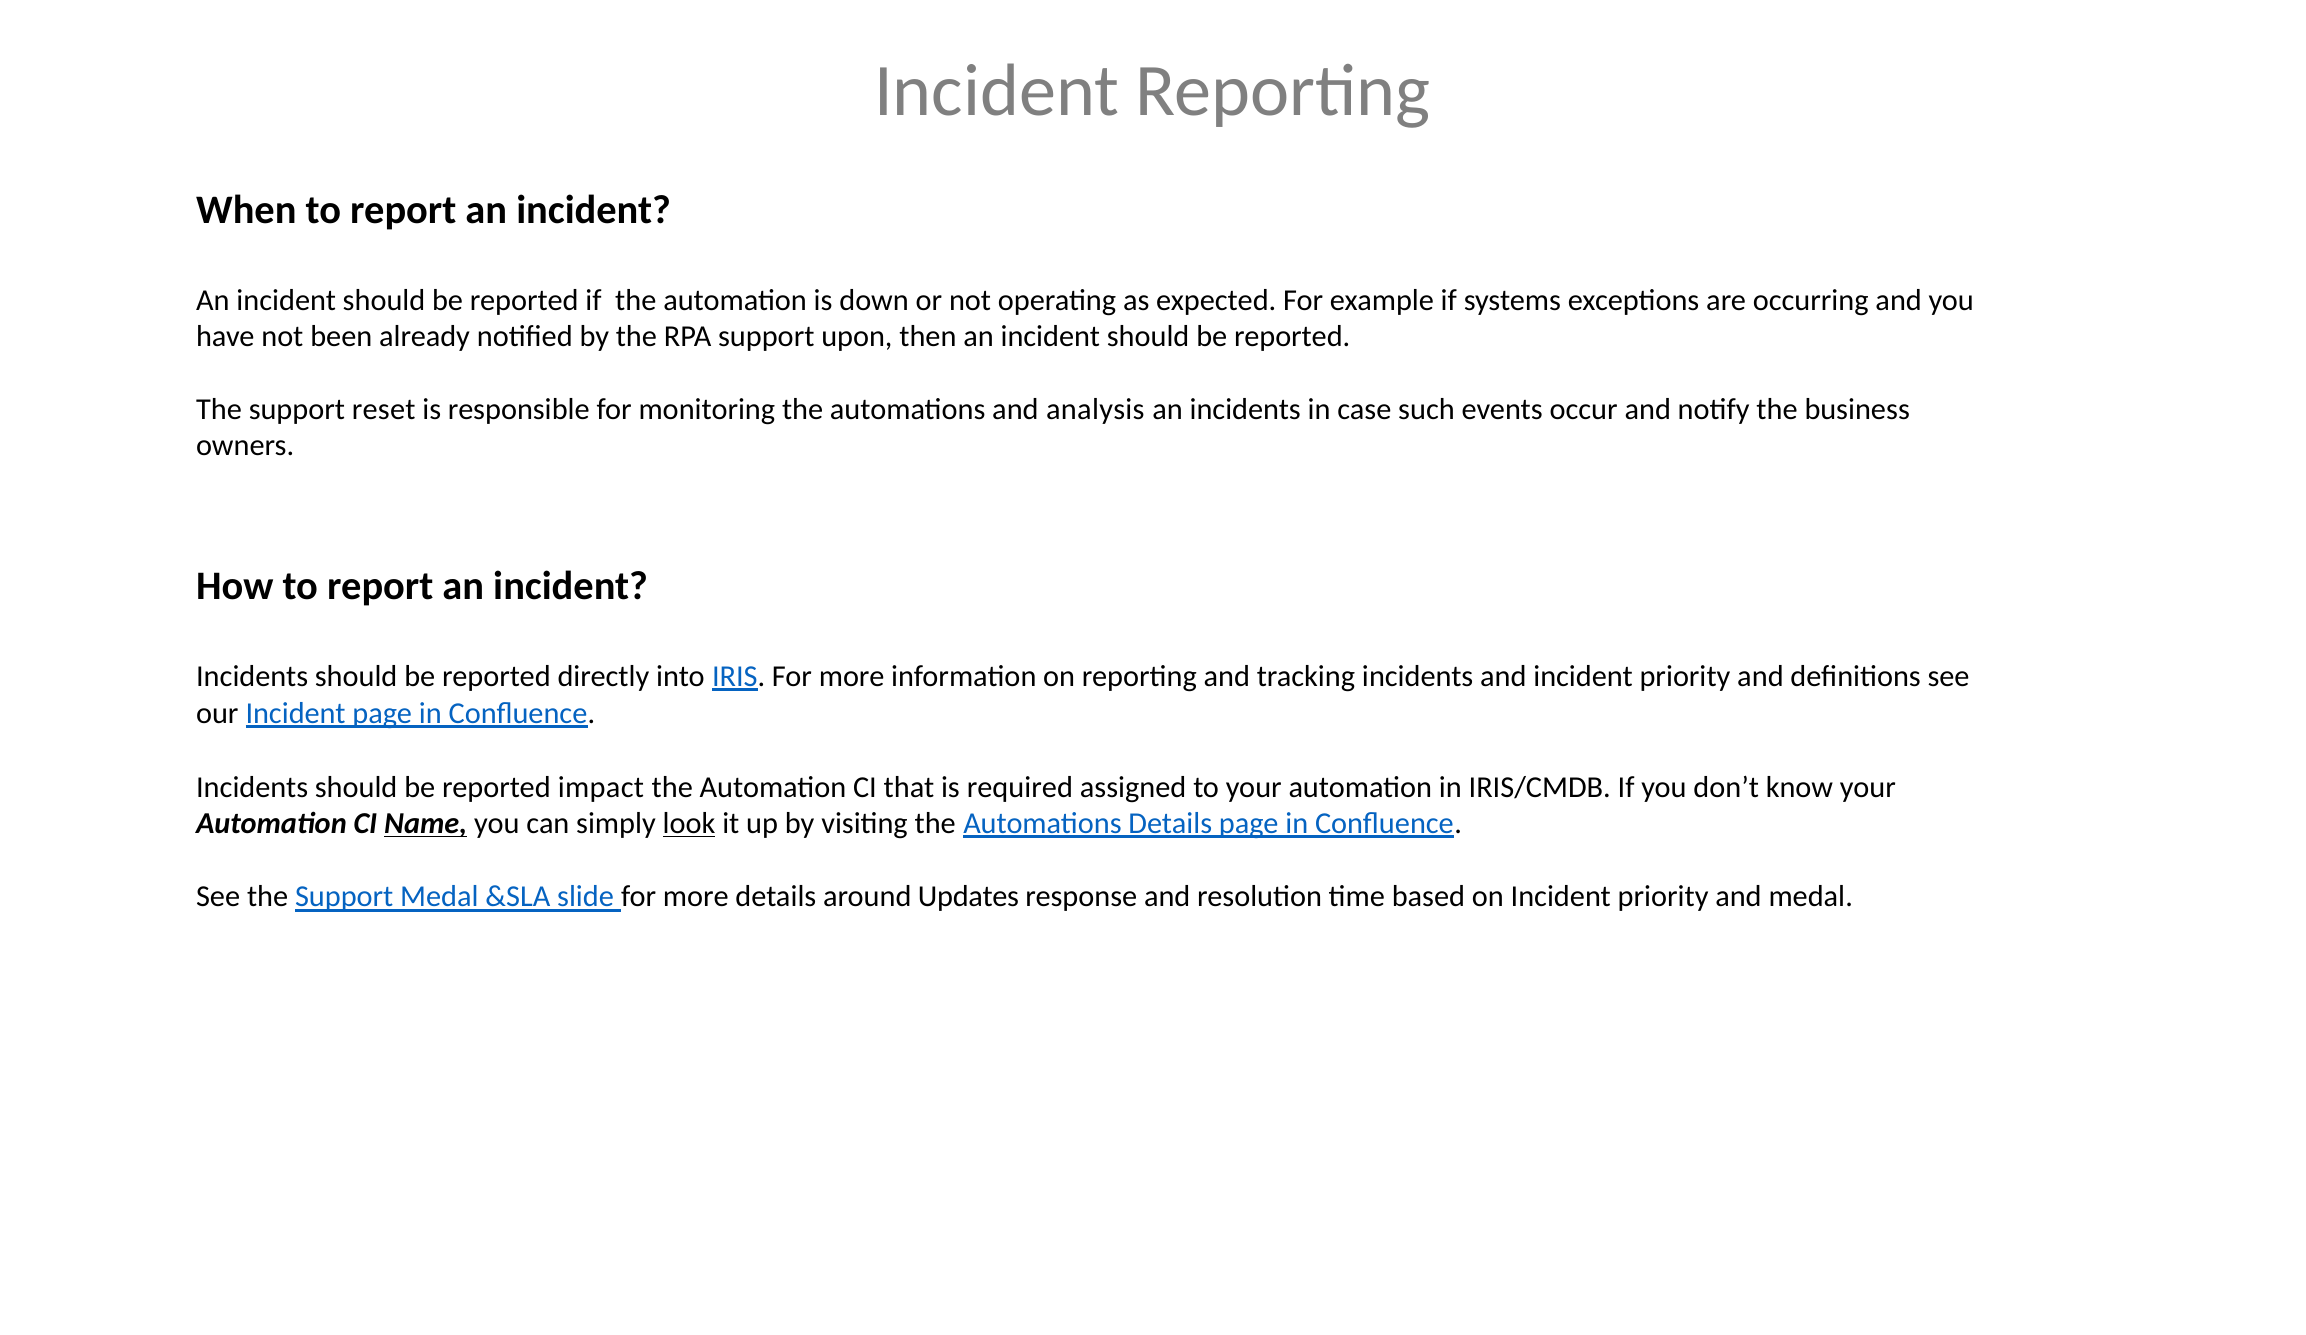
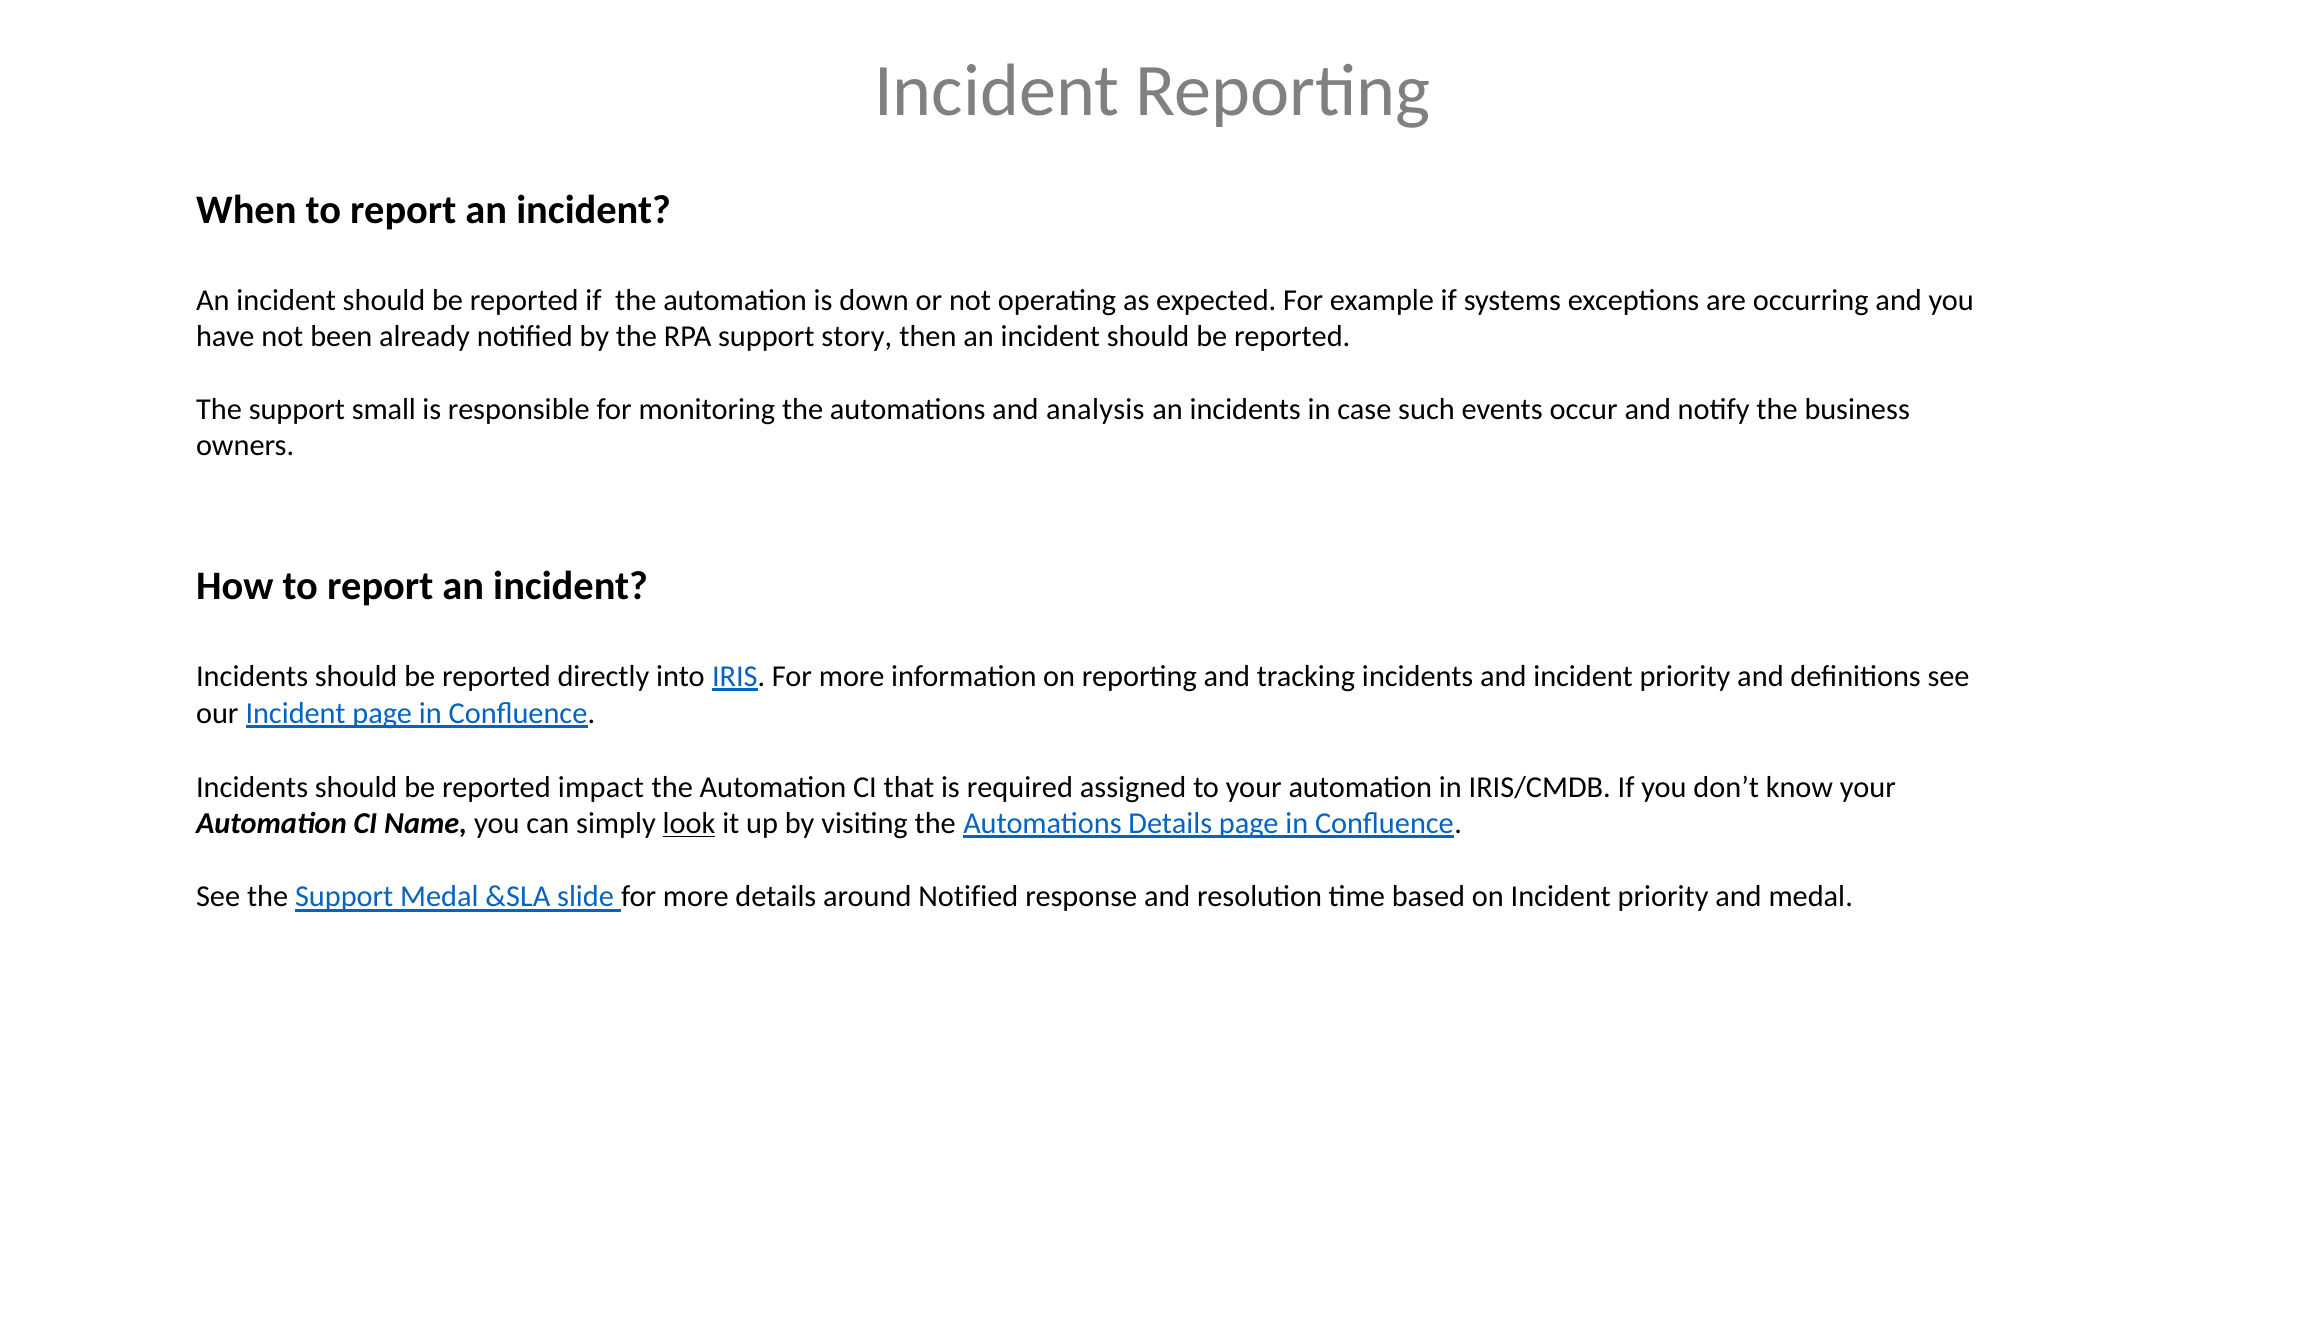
upon: upon -> story
reset: reset -> small
Name underline: present -> none
around Updates: Updates -> Notified
